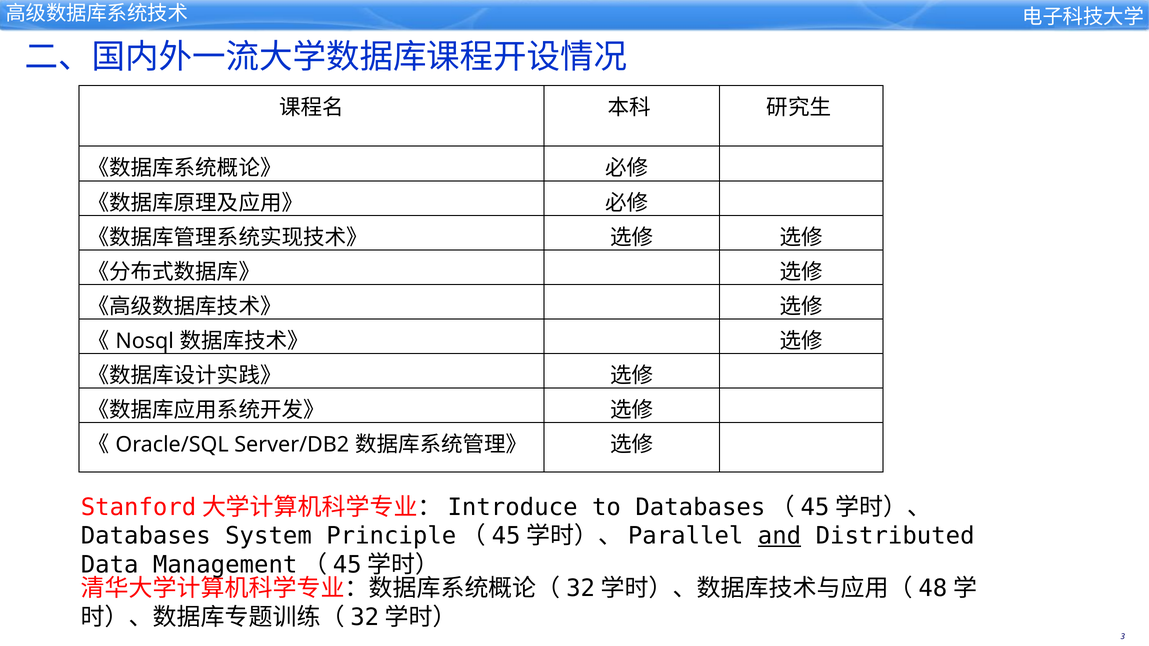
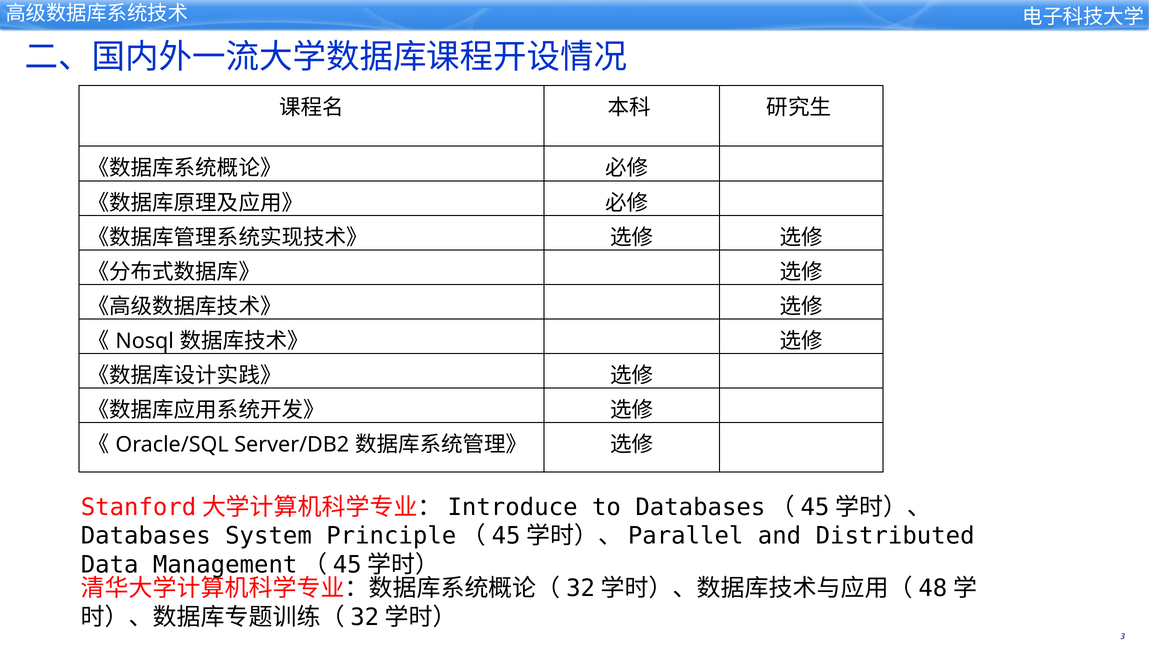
and underline: present -> none
